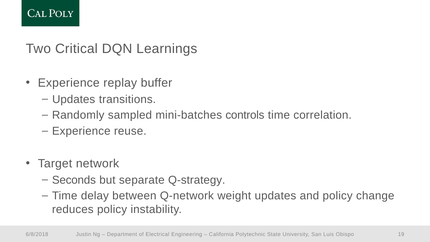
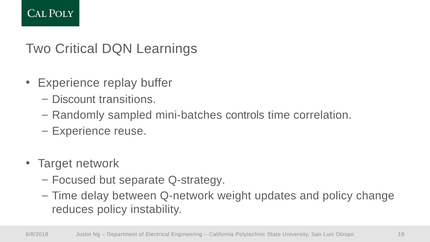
Updates at (74, 99): Updates -> Discount
Seconds: Seconds -> Focused
